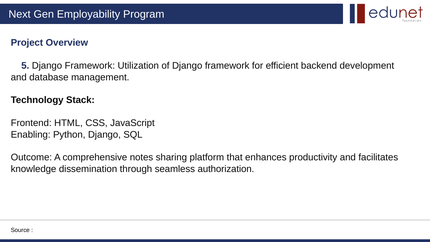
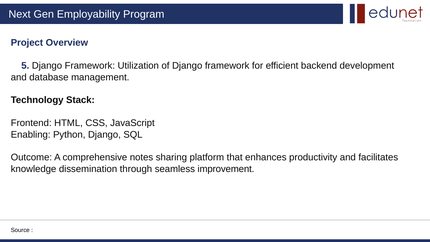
authorization: authorization -> improvement
